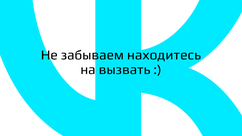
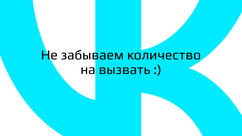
находитесь: находитесь -> количество
